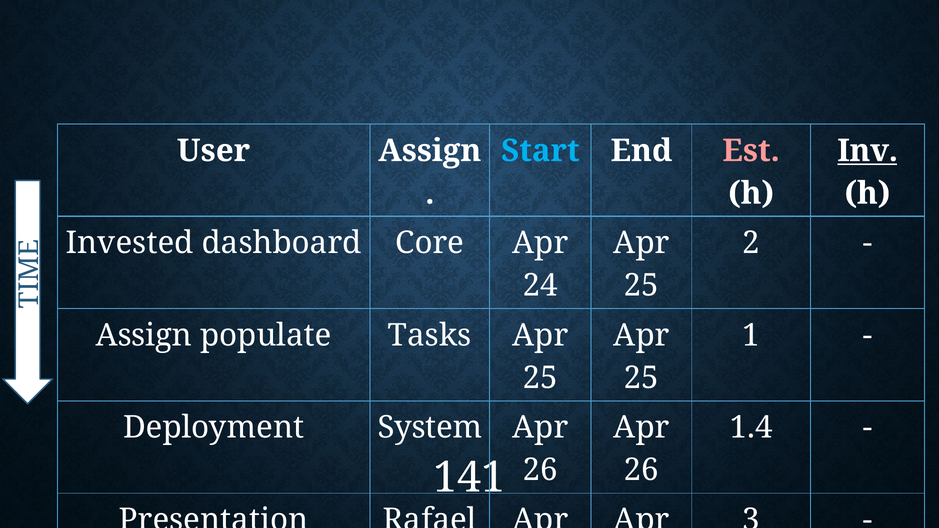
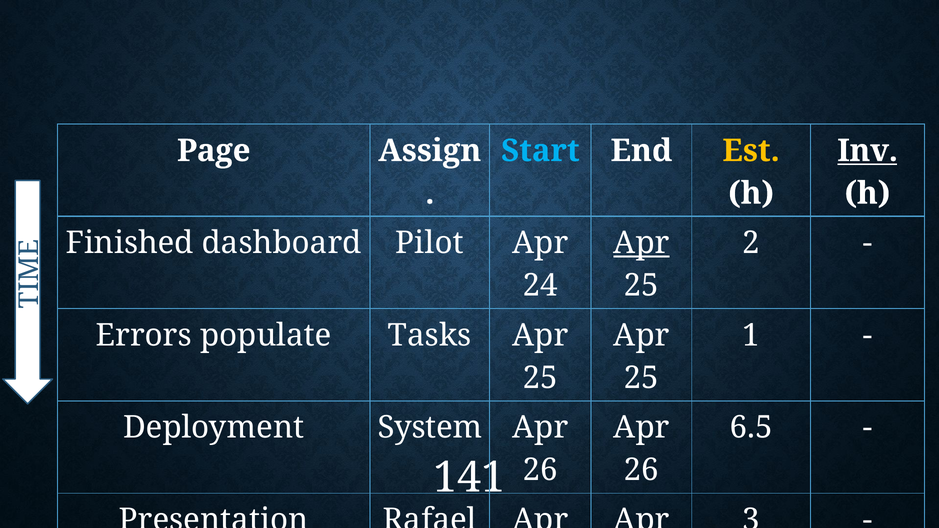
User: User -> Page
Est colour: pink -> yellow
Invested: Invested -> Finished
Core: Core -> Pilot
Apr at (641, 243) underline: none -> present
Assign at (144, 335): Assign -> Errors
1.4: 1.4 -> 6.5
